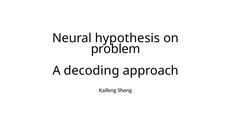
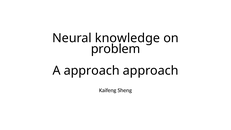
hypothesis: hypothesis -> knowledge
A decoding: decoding -> approach
